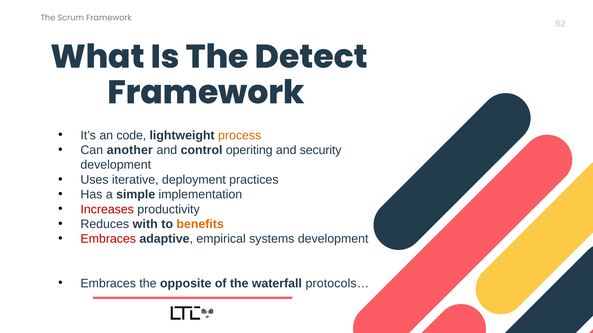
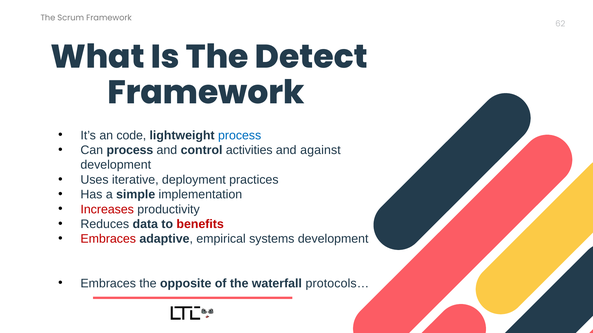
process at (240, 136) colour: orange -> blue
Can another: another -> process
operiting: operiting -> activities
security: security -> against
with: with -> data
benefits colour: orange -> red
